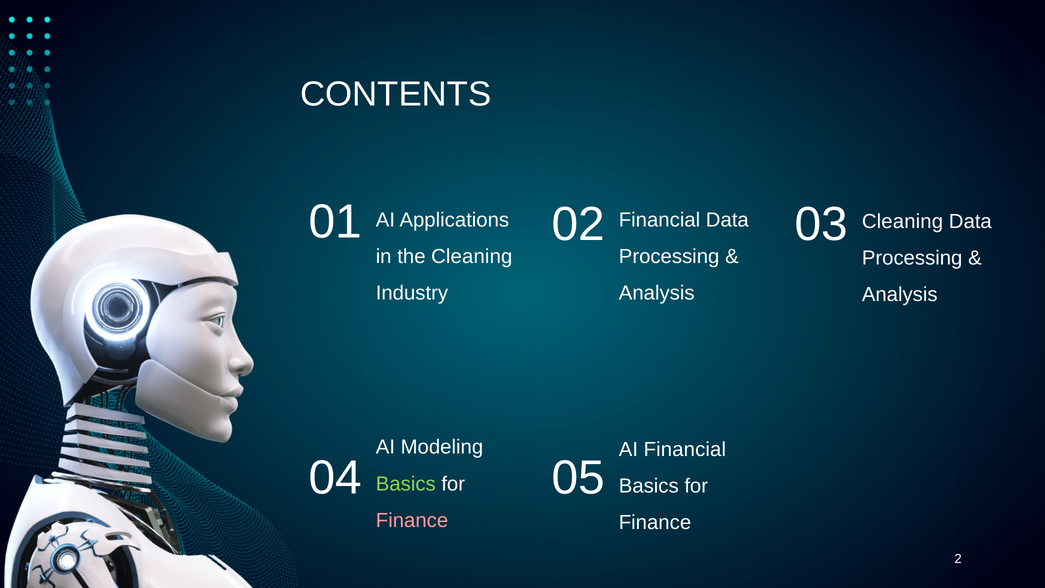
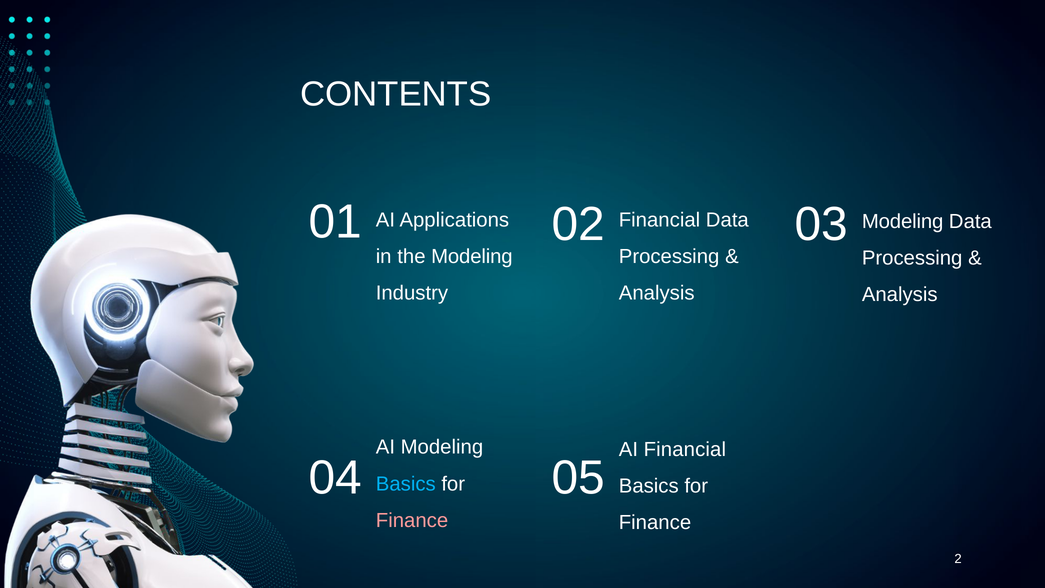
03 Cleaning: Cleaning -> Modeling
the Cleaning: Cleaning -> Modeling
Basics at (406, 484) colour: light green -> light blue
